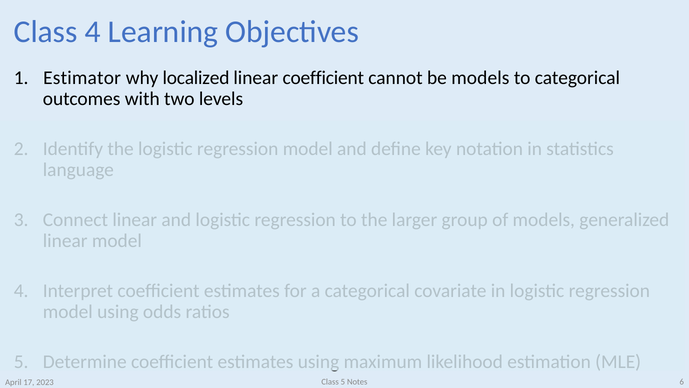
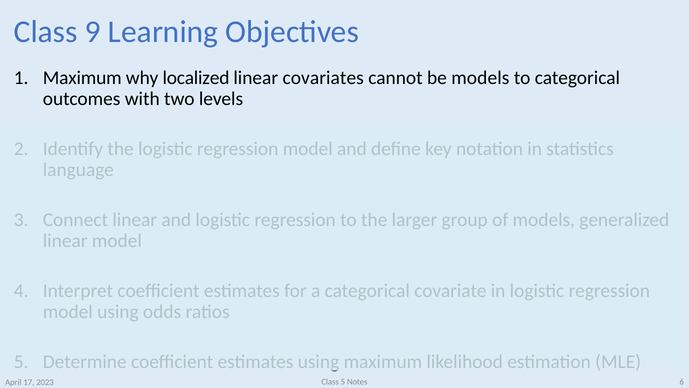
Class 4: 4 -> 9
Estimator at (82, 78): Estimator -> Maximum
linear coefficient: coefficient -> covariates
